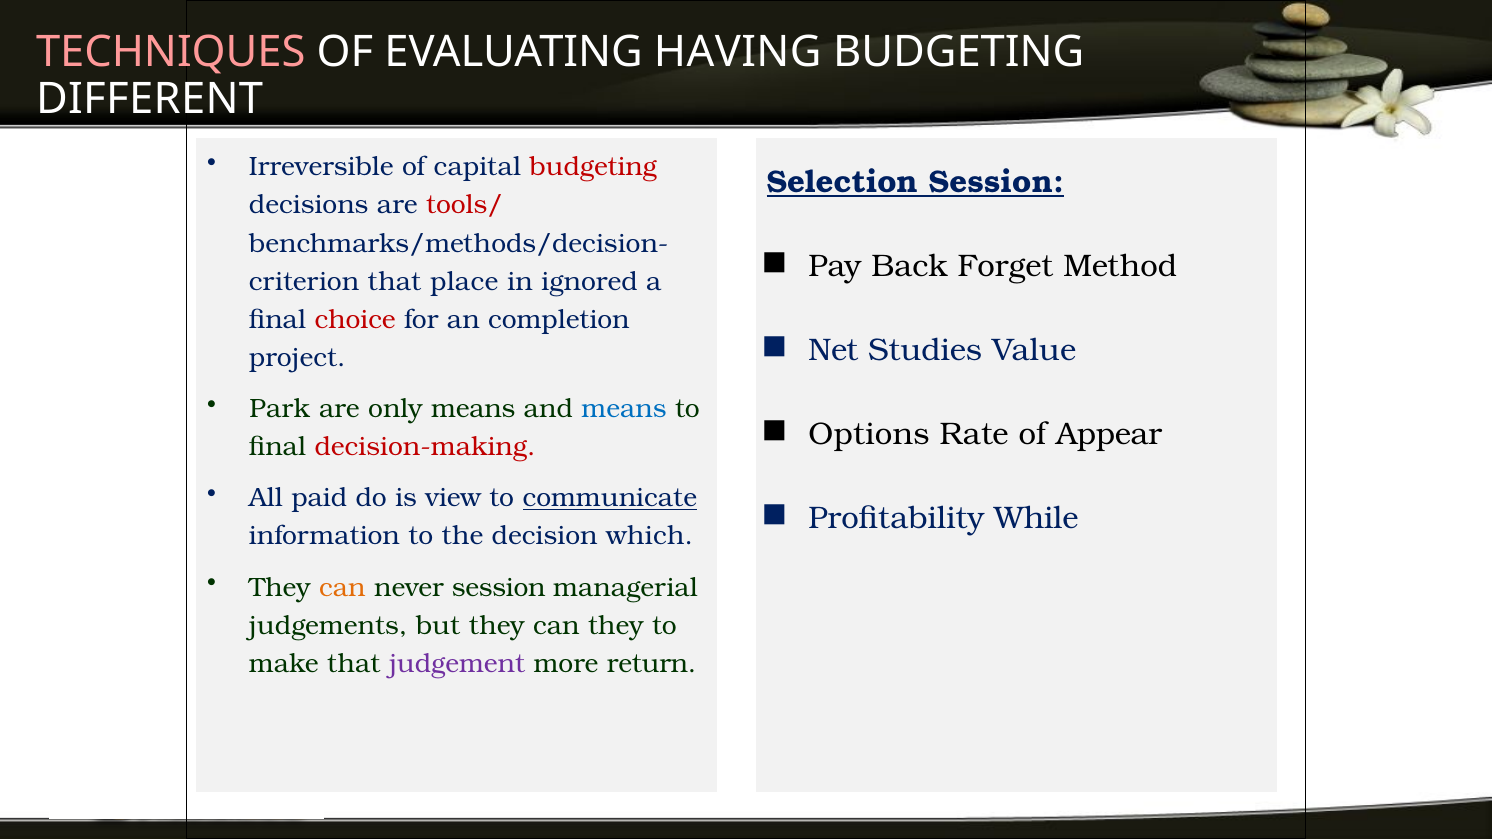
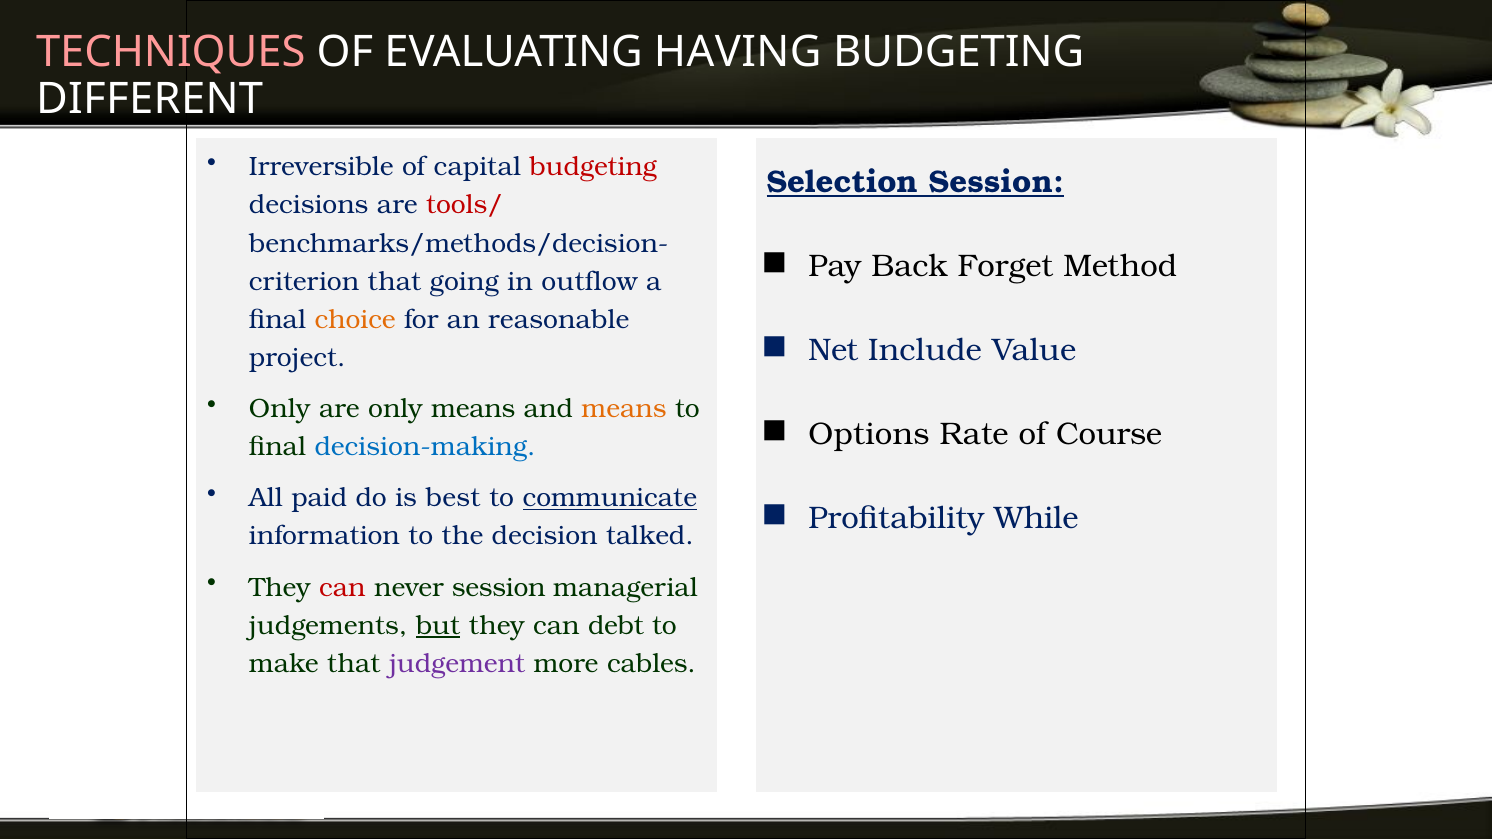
place: place -> going
ignored: ignored -> outflow
choice colour: red -> orange
completion: completion -> reasonable
Studies: Studies -> Include
Park at (280, 409): Park -> Only
means at (624, 409) colour: blue -> orange
Appear: Appear -> Course
decision-making colour: red -> blue
view: view -> best
which: which -> talked
can at (342, 588) colour: orange -> red
but underline: none -> present
can they: they -> debt
return: return -> cables
